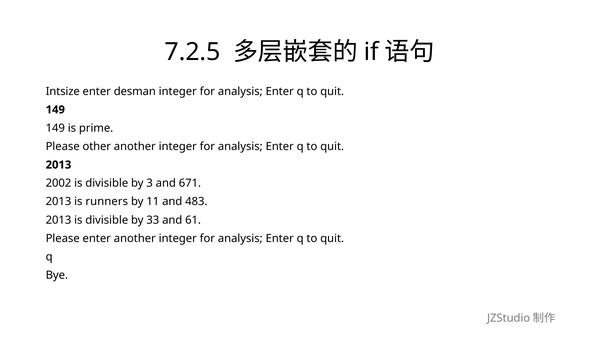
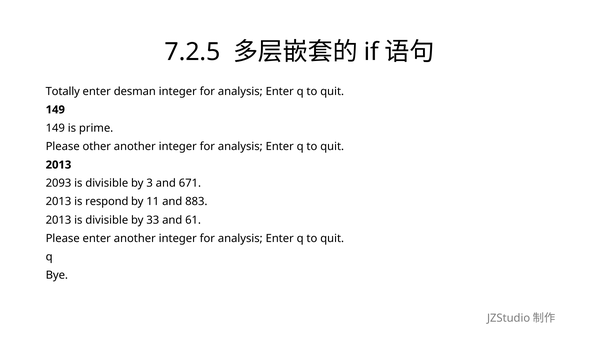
Intsize: Intsize -> Totally
2002: 2002 -> 2093
runners: runners -> respond
483: 483 -> 883
